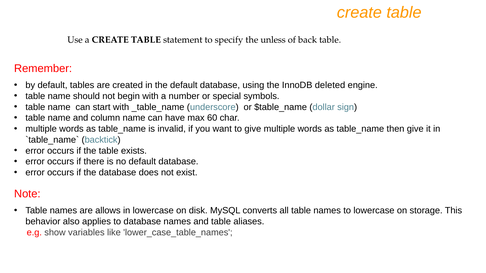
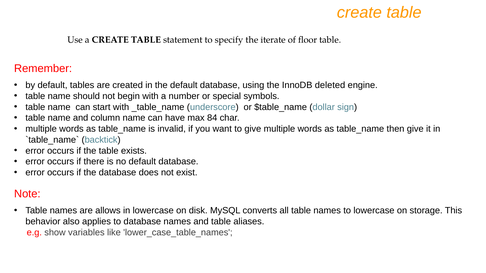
unless: unless -> iterate
back: back -> floor
60: 60 -> 84
